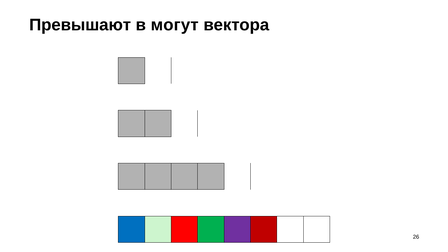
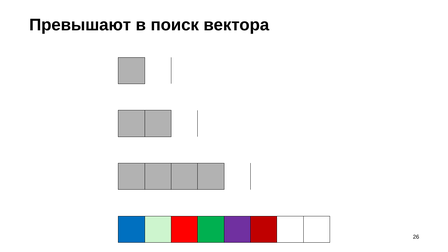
могут: могут -> поиск
